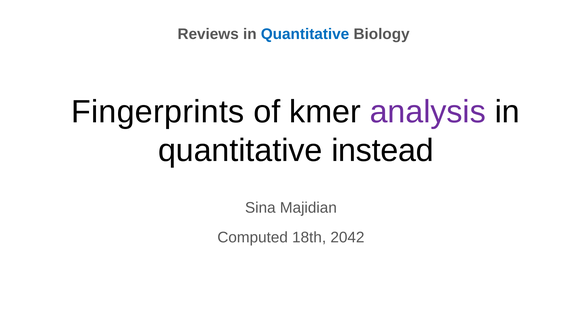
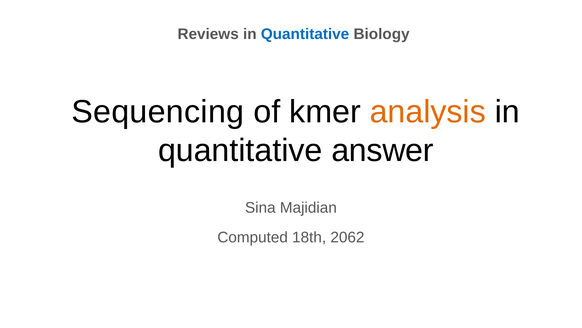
Fingerprints: Fingerprints -> Sequencing
analysis colour: purple -> orange
instead: instead -> answer
2042: 2042 -> 2062
